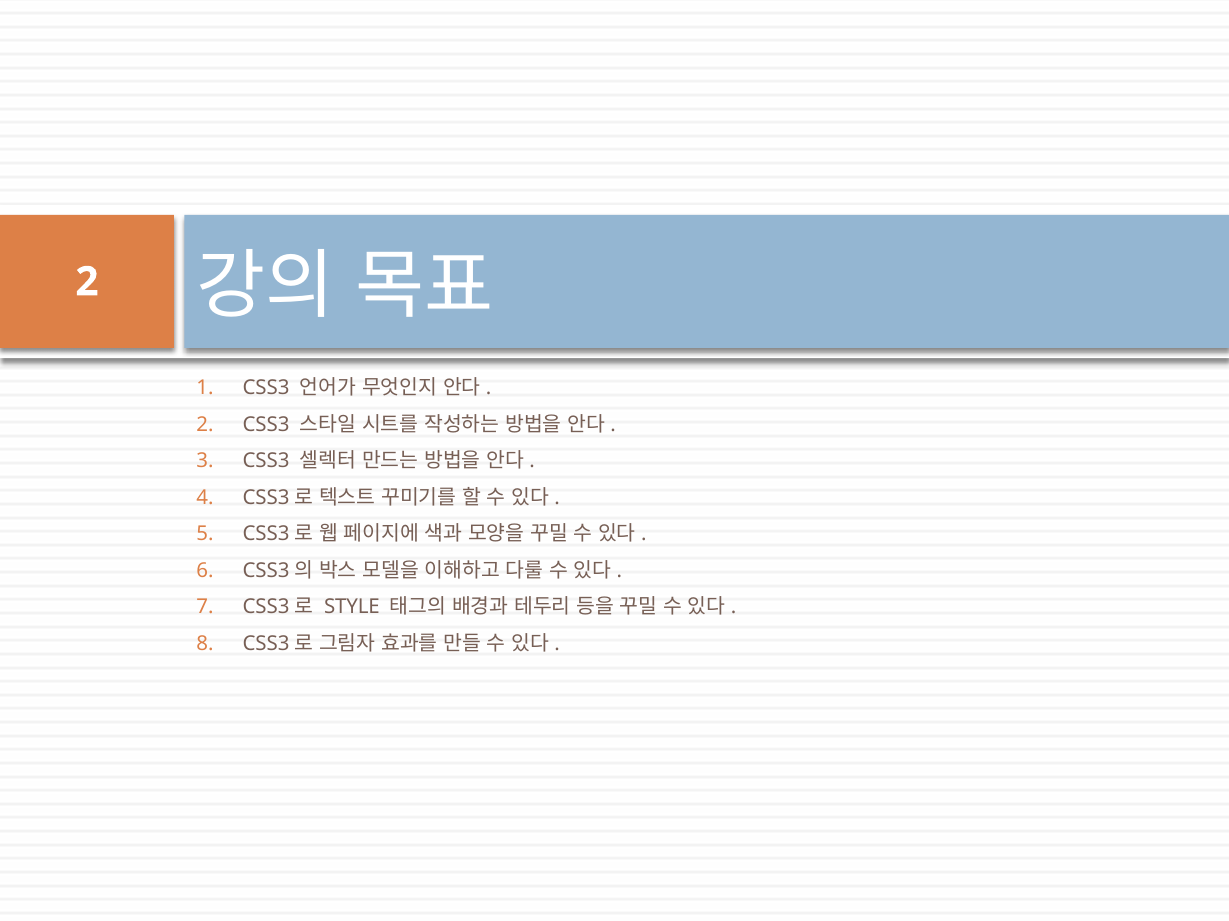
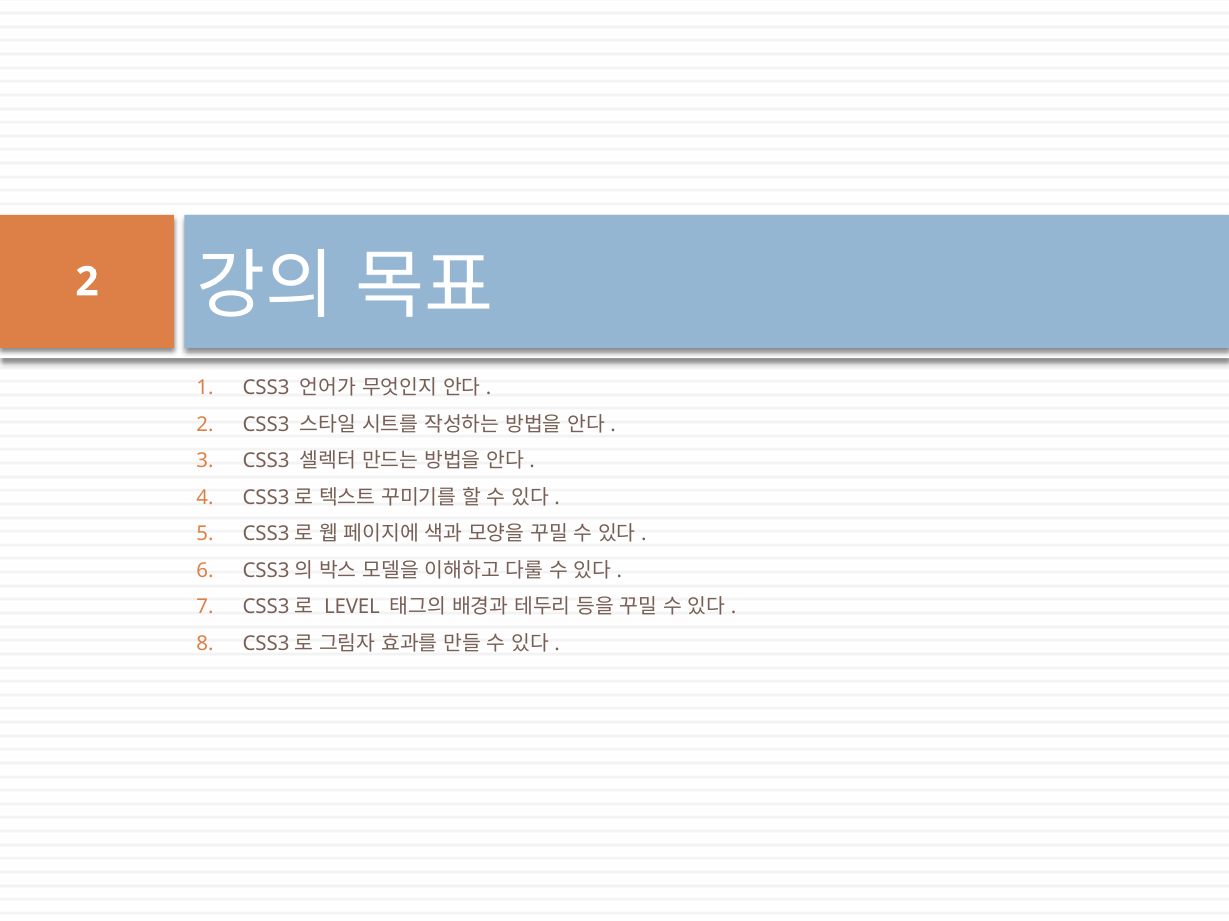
STYLE: STYLE -> LEVEL
